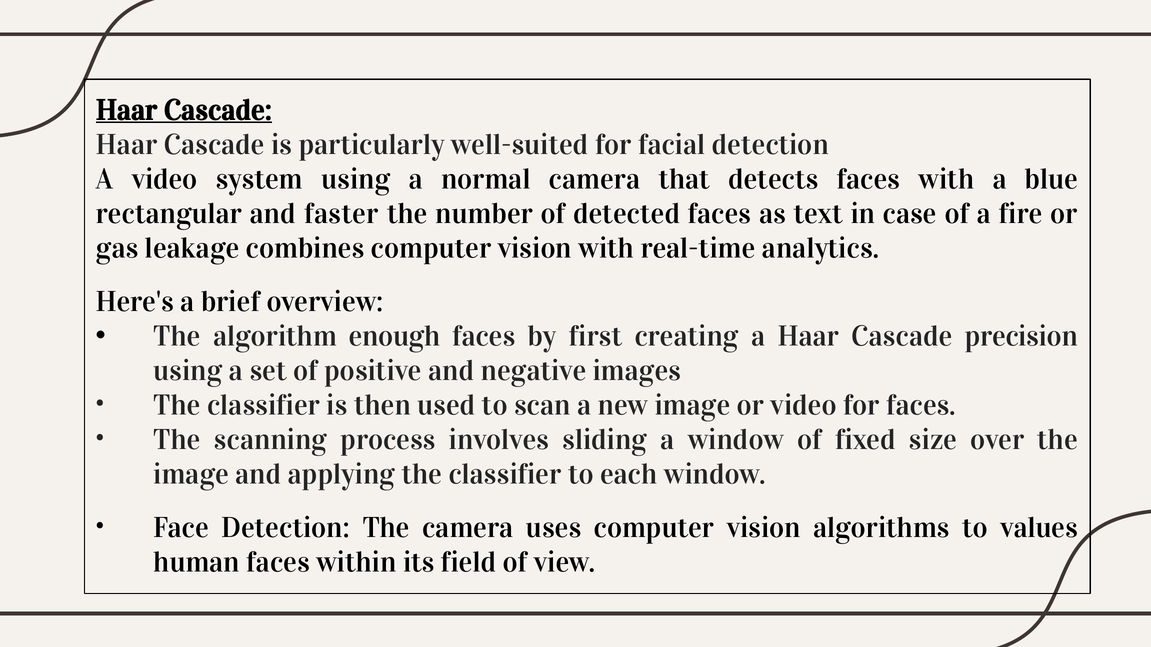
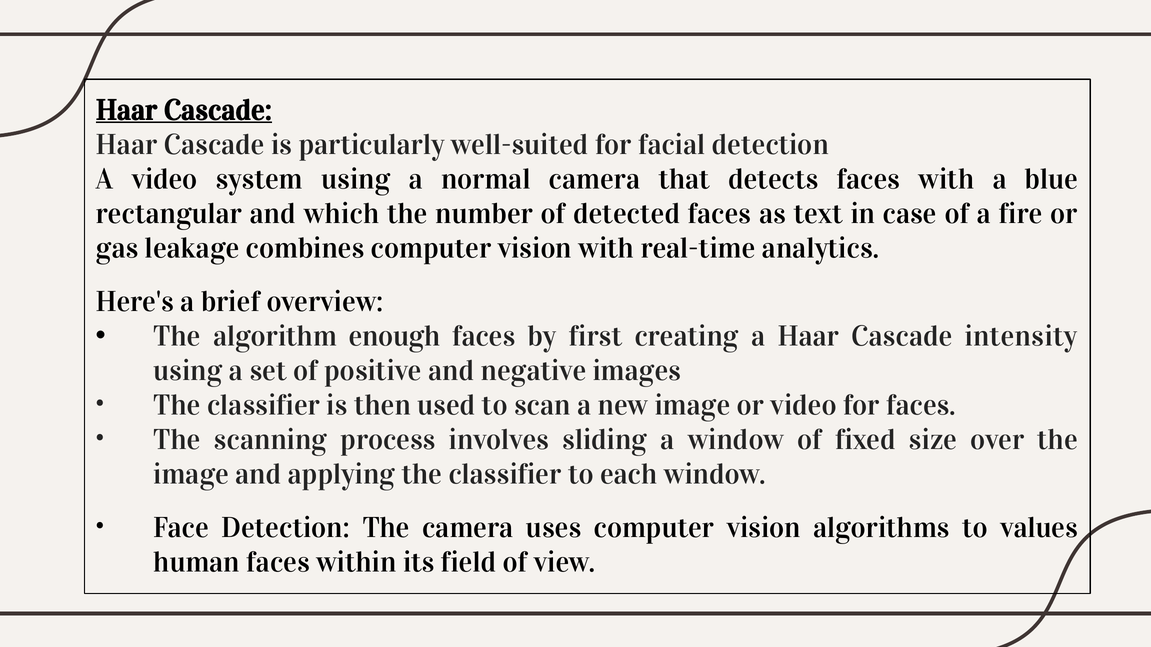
faster: faster -> which
precision: precision -> intensity
